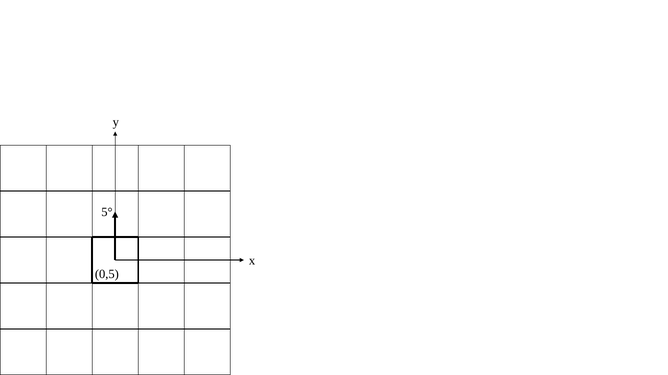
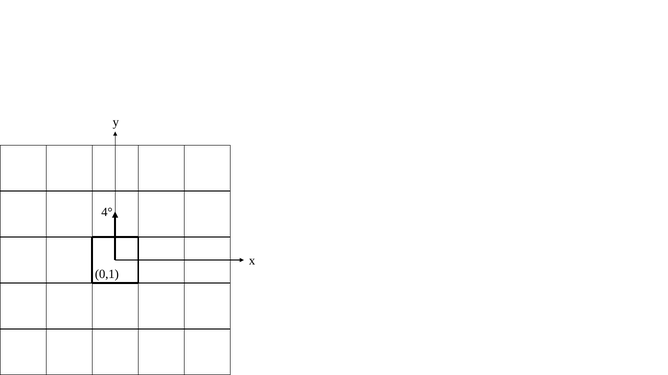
5°: 5° -> 4°
0,5: 0,5 -> 0,1
